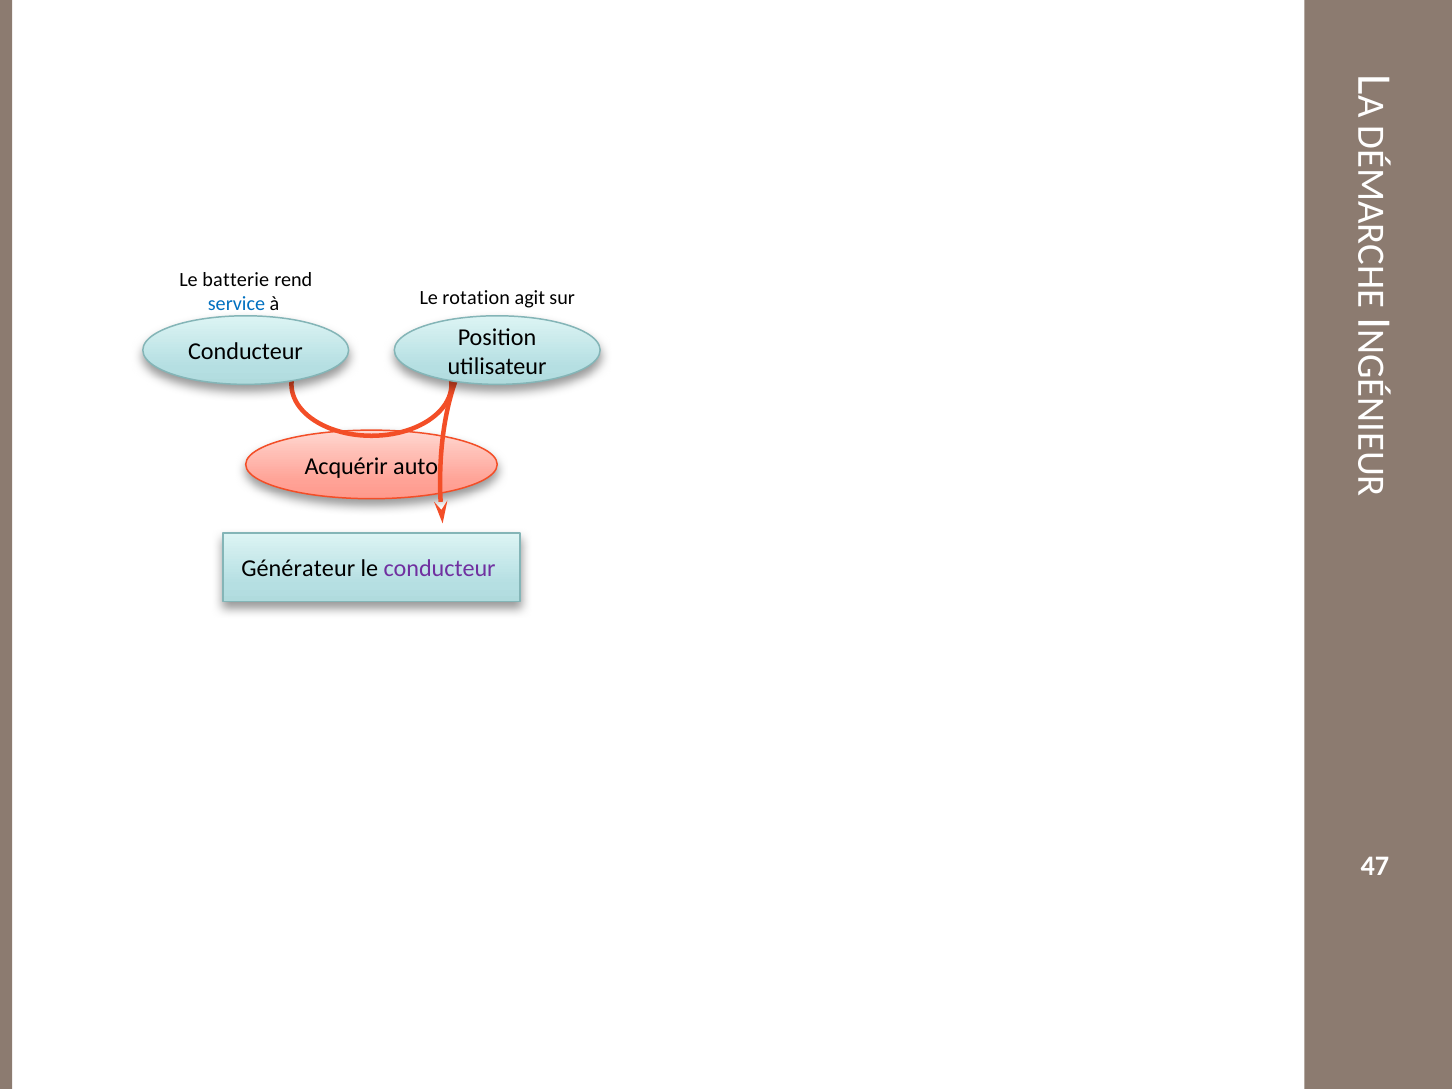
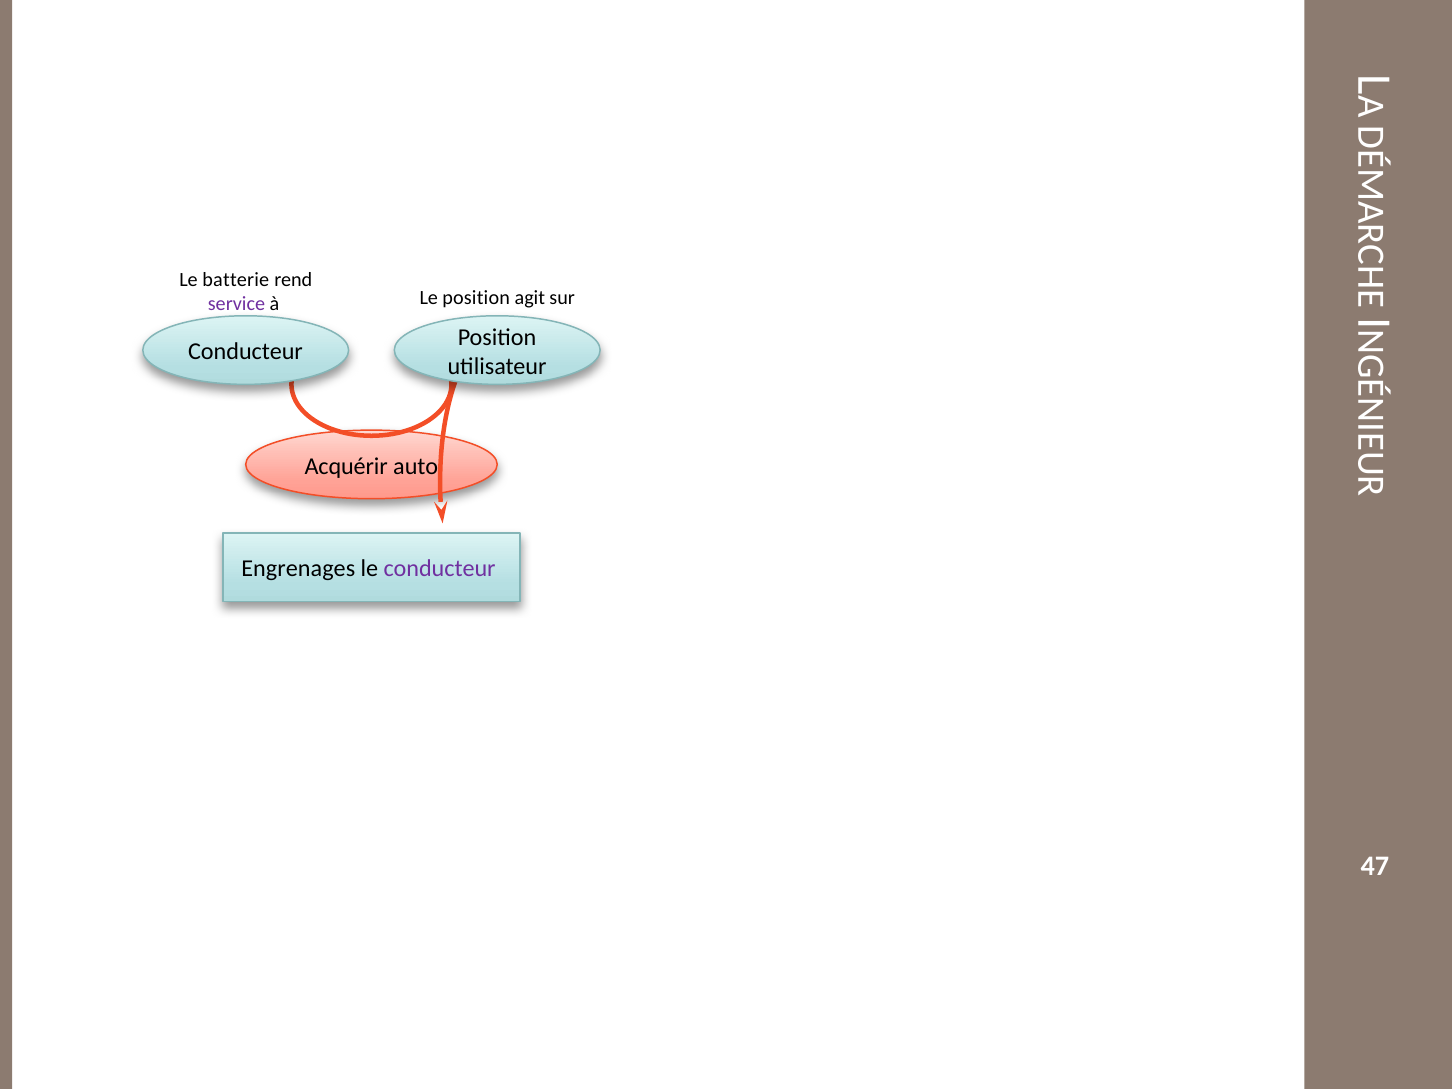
service colour: blue -> purple
Le rotation: rotation -> position
Générateur: Générateur -> Engrenages
